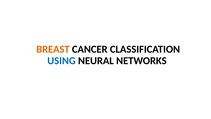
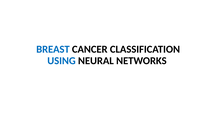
BREAST colour: orange -> blue
